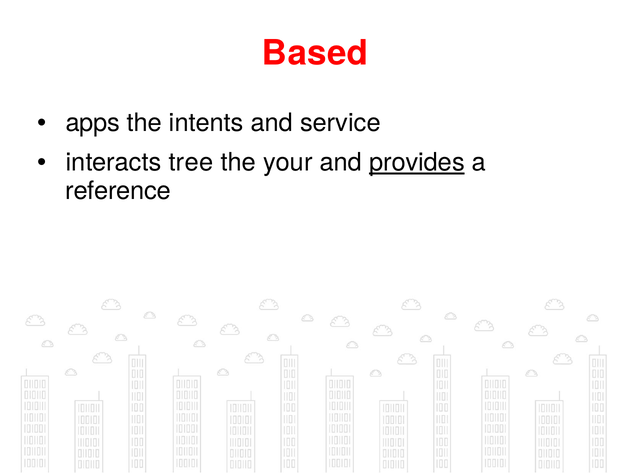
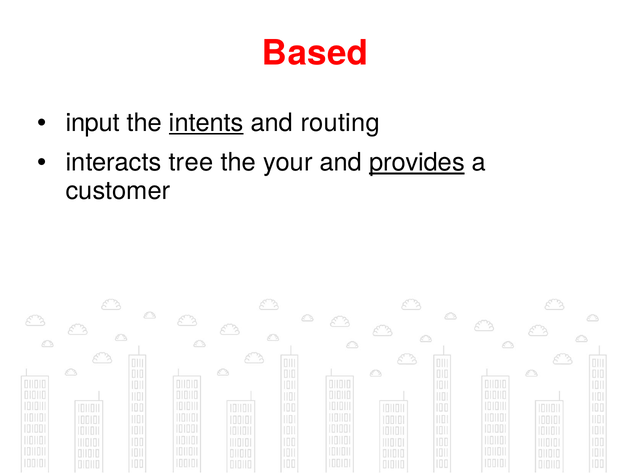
apps: apps -> input
intents underline: none -> present
service: service -> routing
reference: reference -> customer
